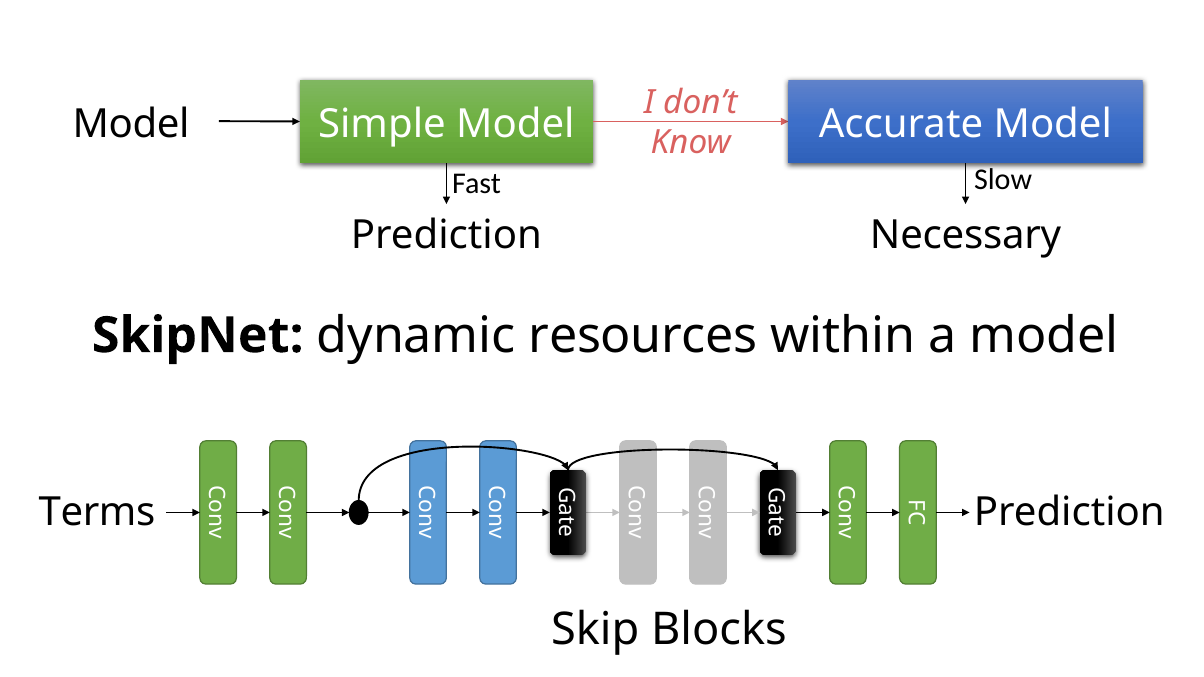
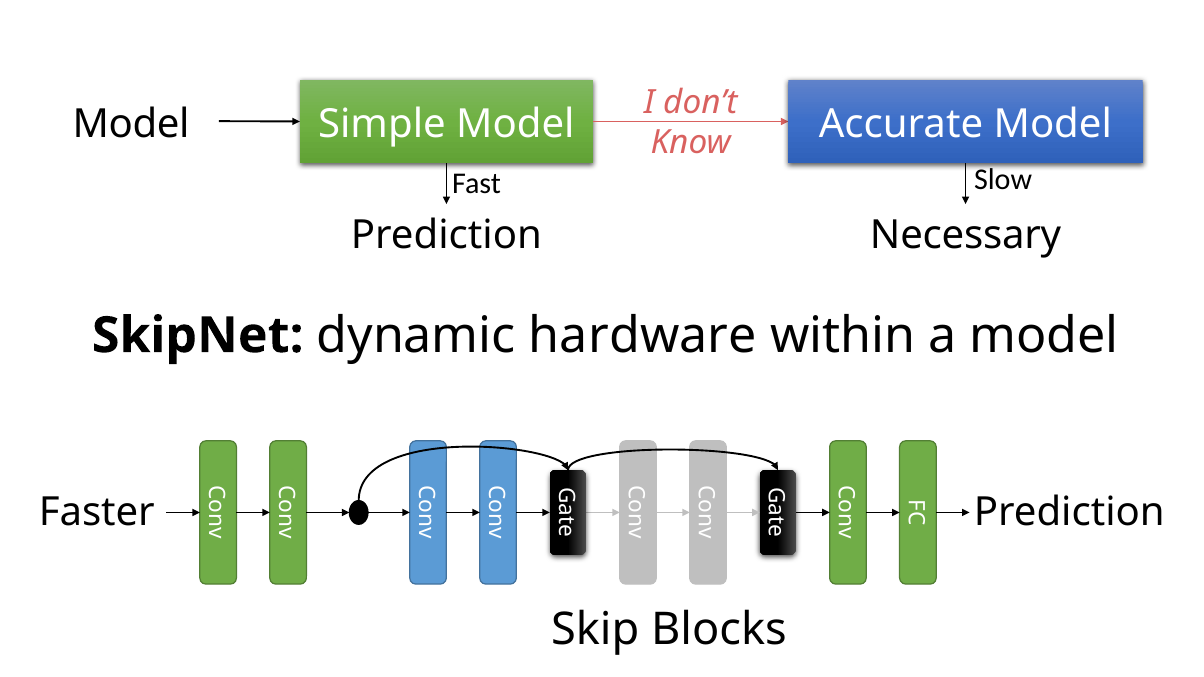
resources: resources -> hardware
Terms: Terms -> Faster
